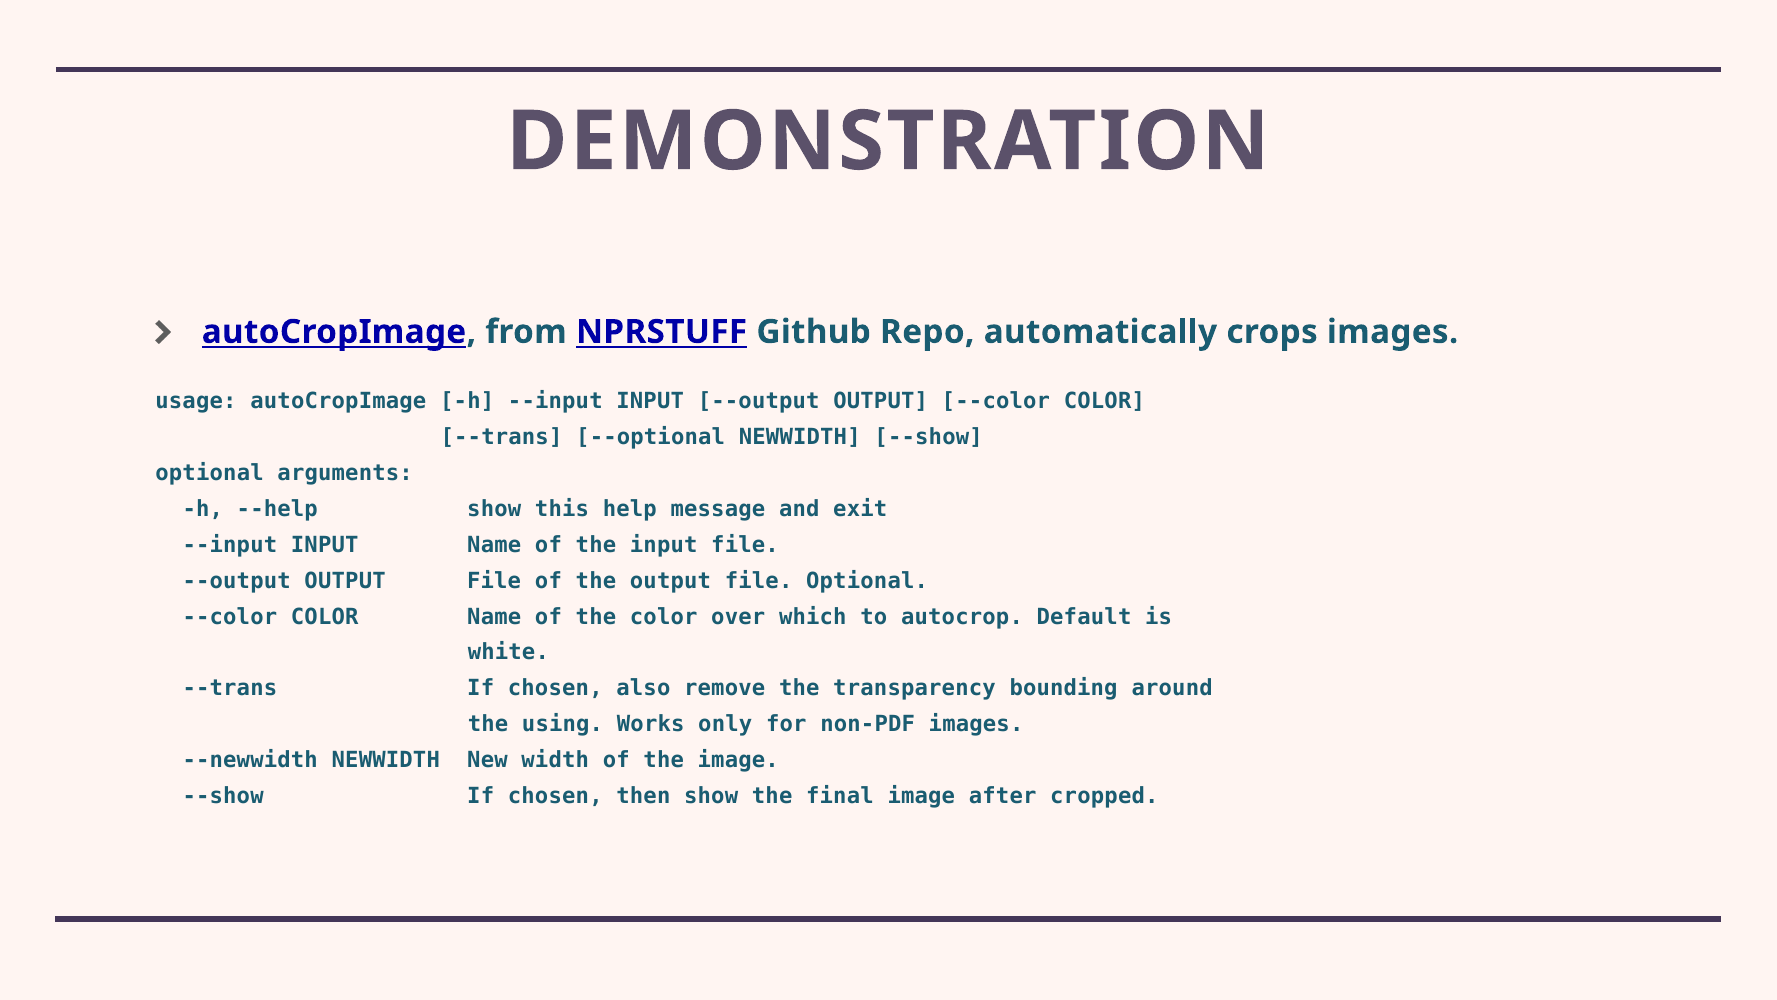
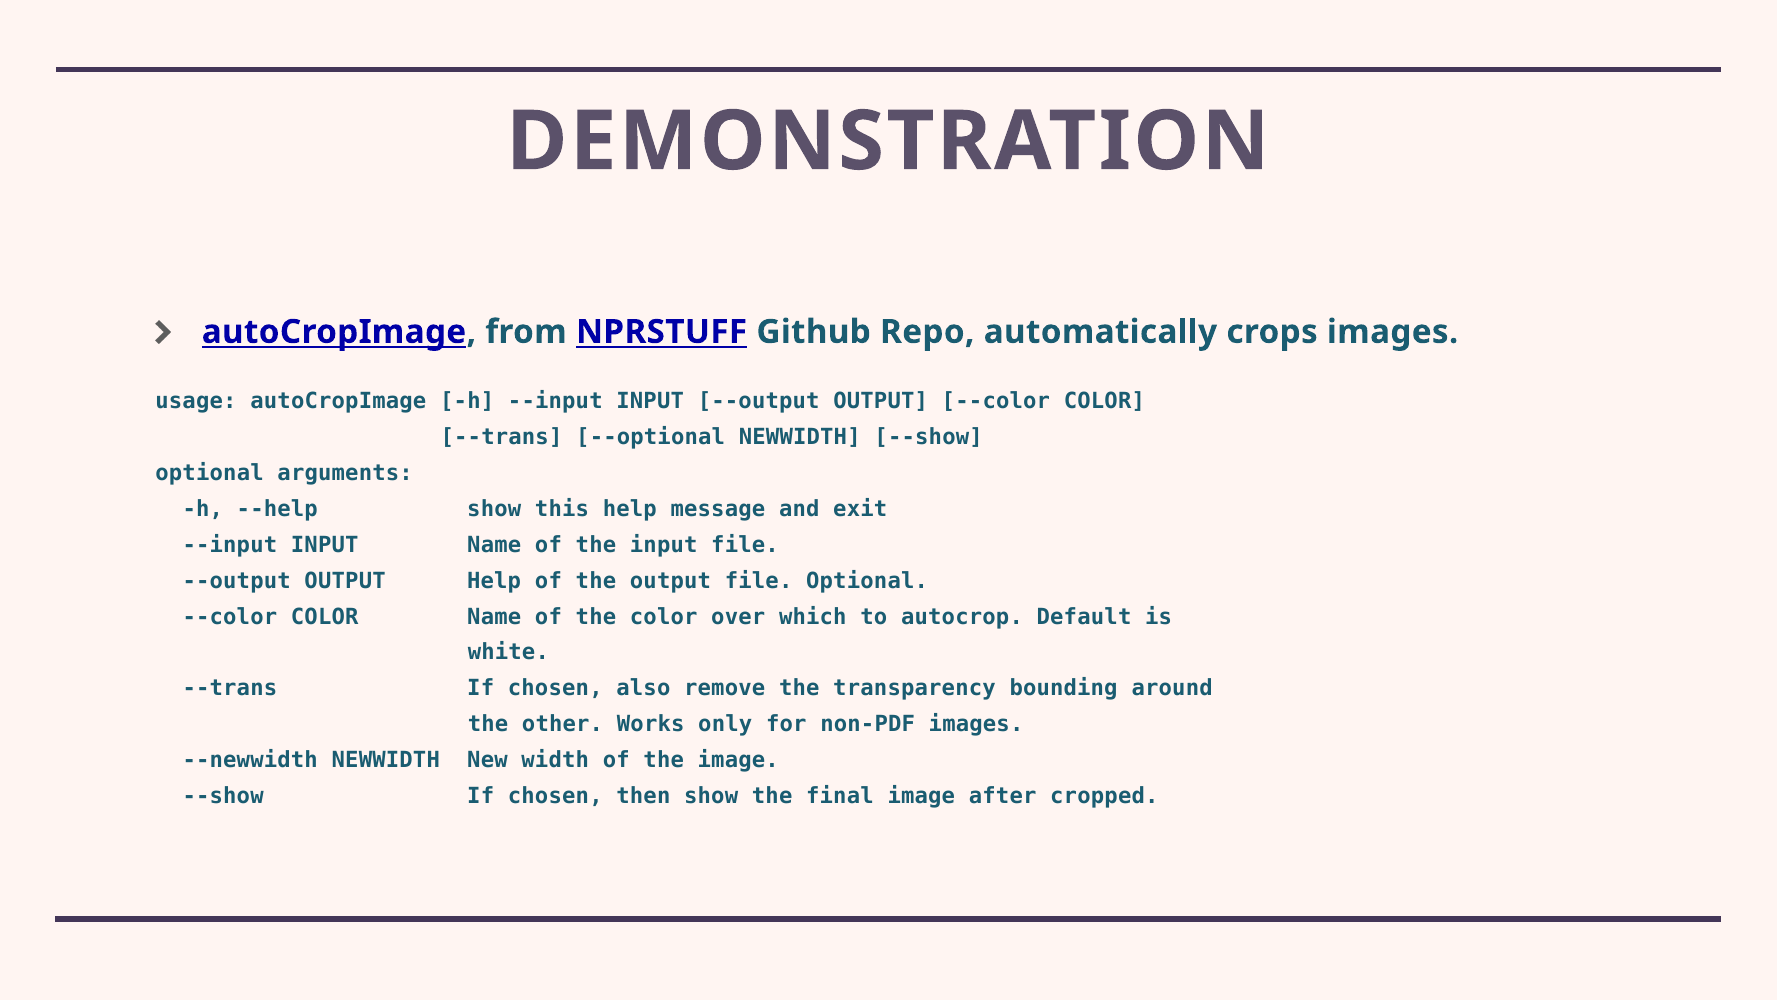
--output OUTPUT File: File -> Help
using: using -> other
